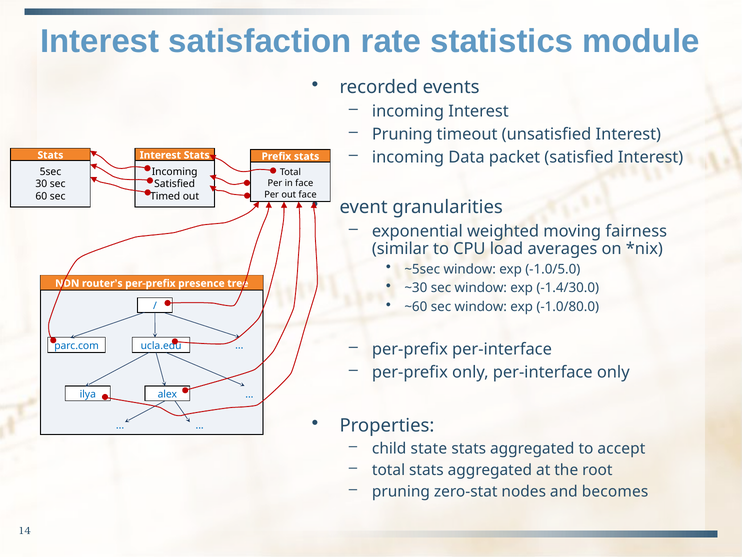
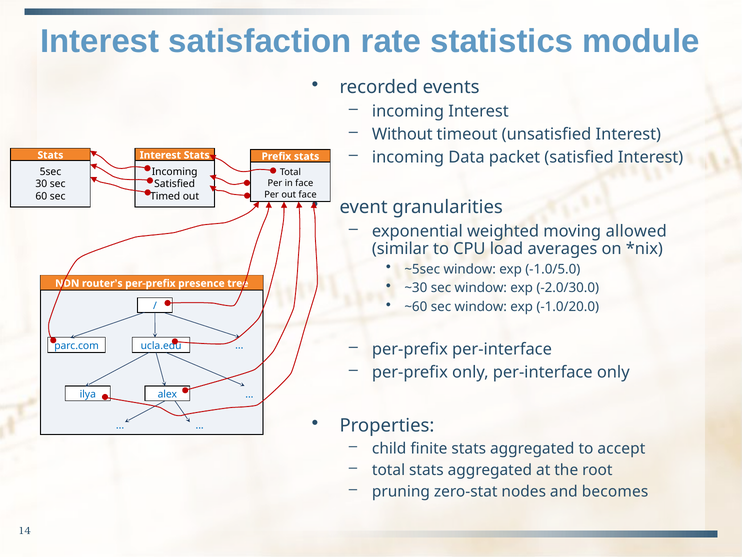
Pruning at (402, 134): Pruning -> Without
fairness: fairness -> allowed
-1.4/30.0: -1.4/30.0 -> -2.0/30.0
-1.0/80.0: -1.0/80.0 -> -1.0/20.0
state: state -> finite
